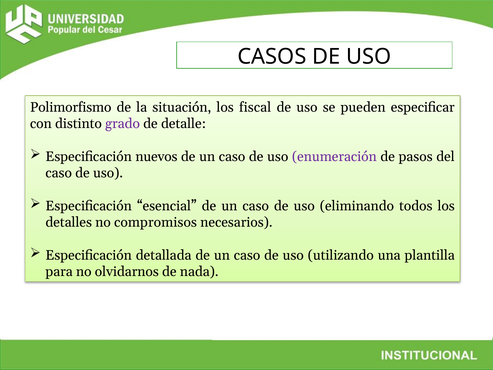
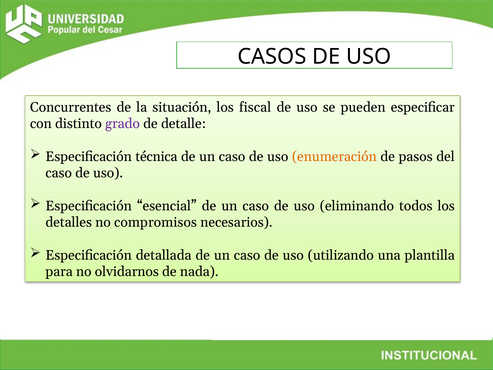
Polimorfismo: Polimorfismo -> Concurrentes
nuevos: nuevos -> técnica
enumeración colour: purple -> orange
